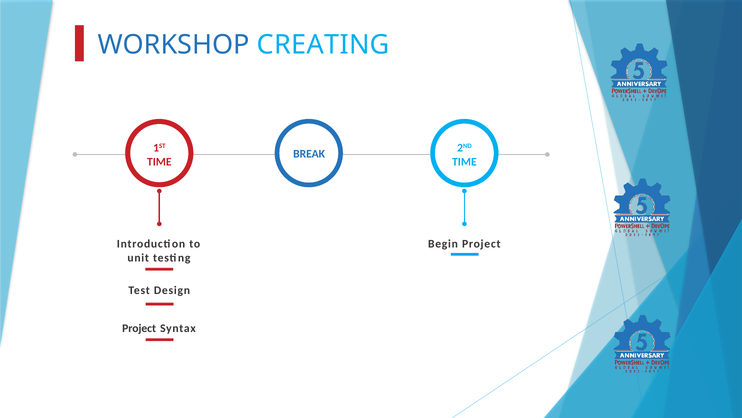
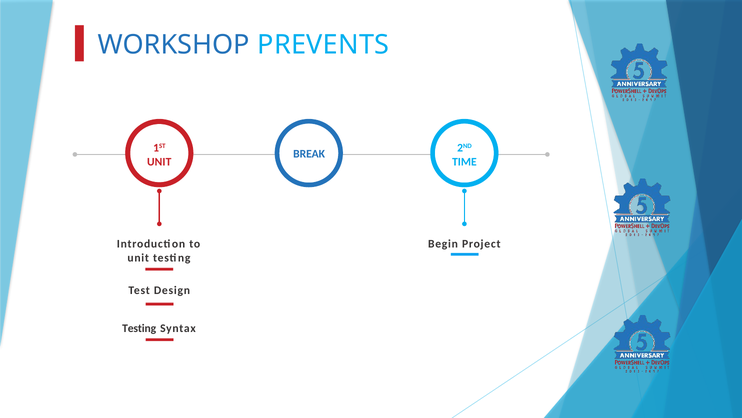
CREATING: CREATING -> PREVENTS
TIME at (159, 162): TIME -> UNIT
Project at (139, 328): Project -> Testing
